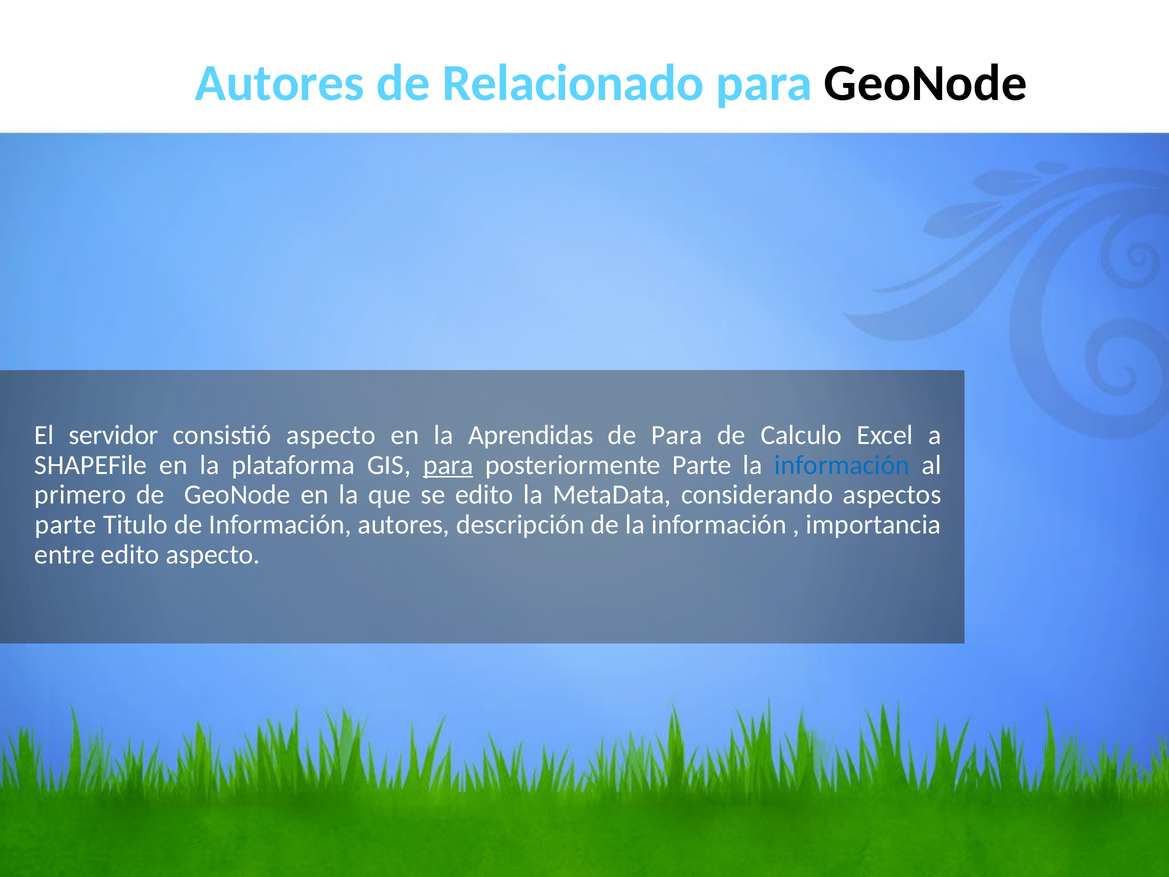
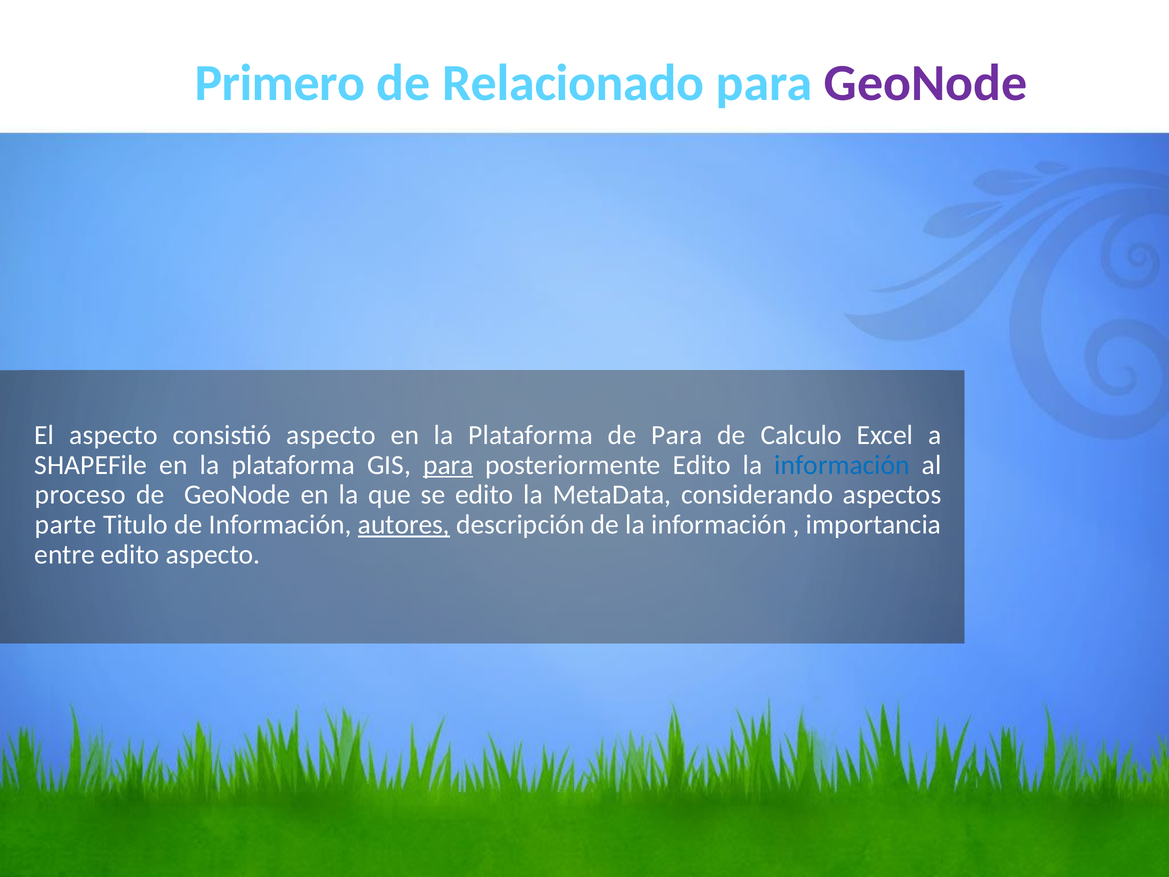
Autores at (280, 83): Autores -> Primero
GeoNode at (926, 83) colour: black -> purple
El servidor: servidor -> aspecto
Aprendidas at (531, 435): Aprendidas -> Plataforma
posteriormente Parte: Parte -> Edito
primero: primero -> proceso
autores at (404, 524) underline: none -> present
